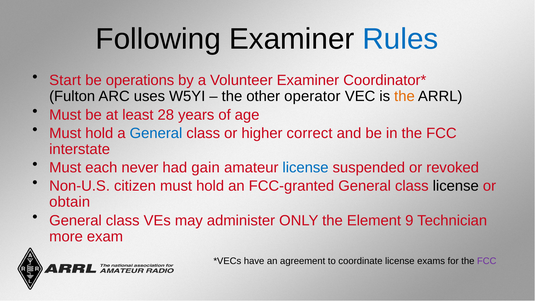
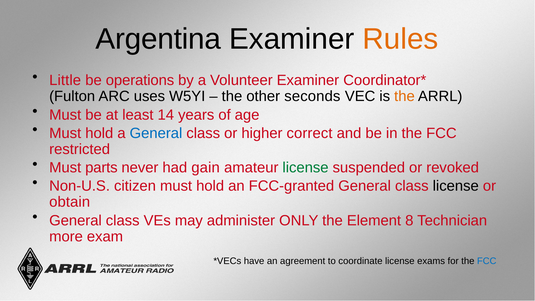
Following: Following -> Argentina
Rules colour: blue -> orange
Start: Start -> Little
operator: operator -> seconds
28: 28 -> 14
interstate: interstate -> restricted
each: each -> parts
license at (306, 168) colour: blue -> green
9: 9 -> 8
FCC at (487, 261) colour: purple -> blue
